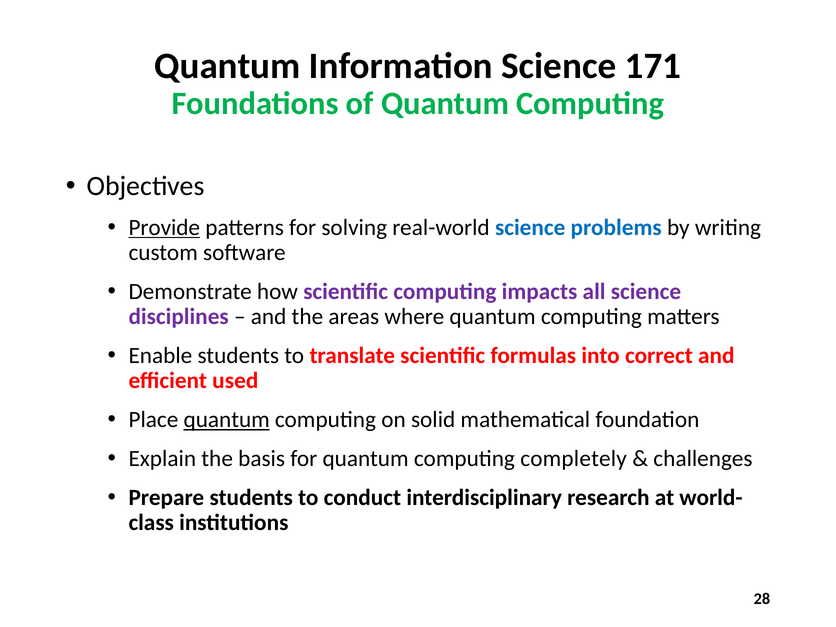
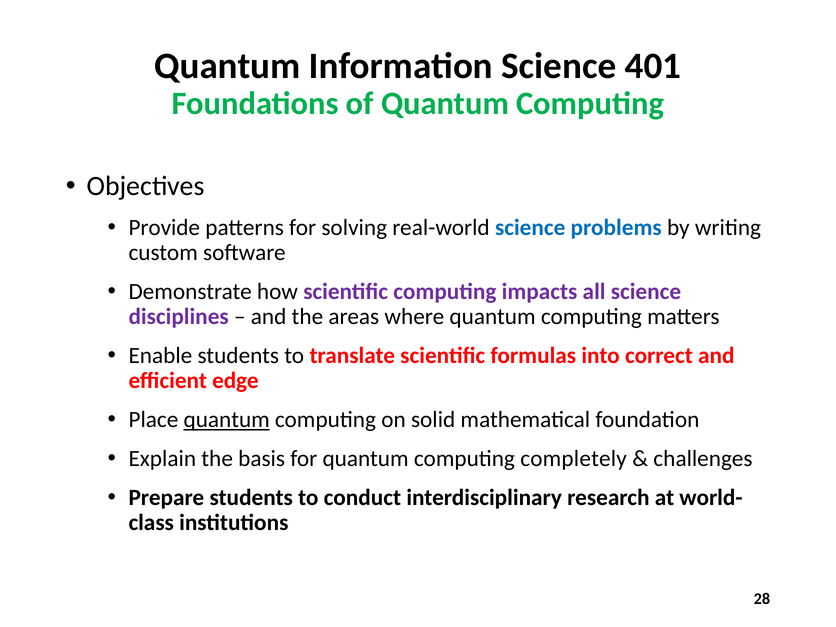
171: 171 -> 401
Provide underline: present -> none
used: used -> edge
